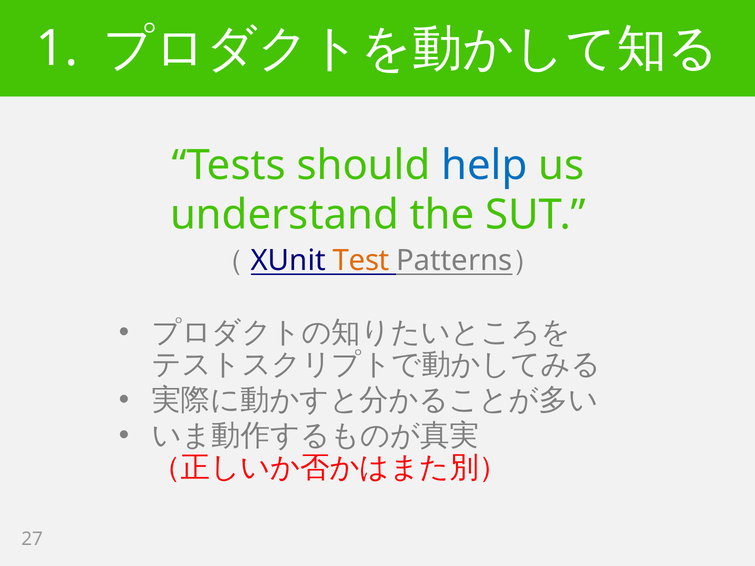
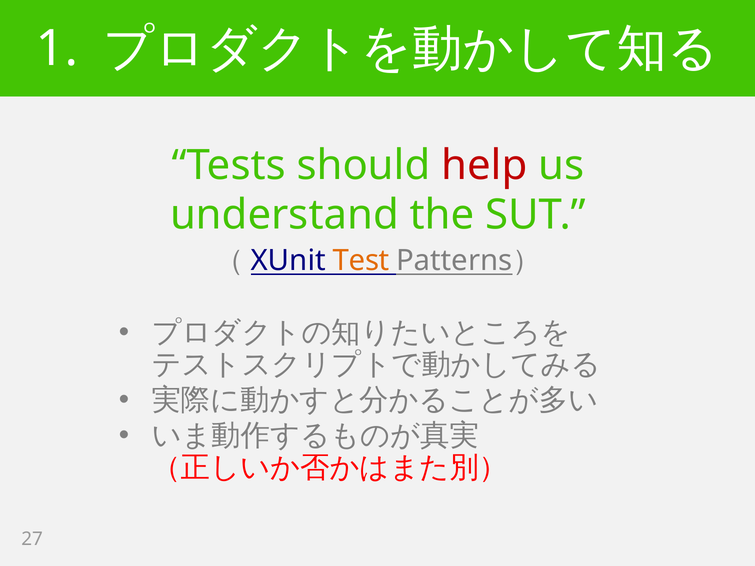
help colour: blue -> red
